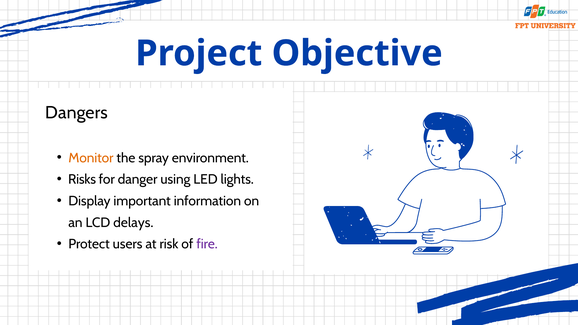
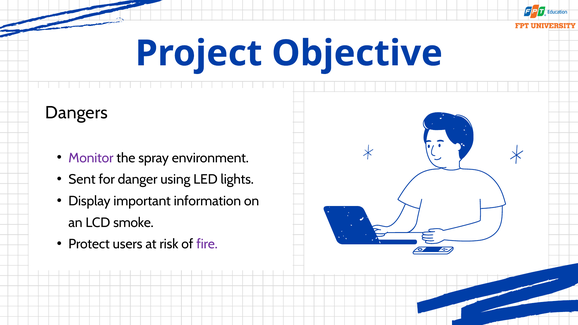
Monitor colour: orange -> purple
Risks: Risks -> Sent
delays: delays -> smoke
